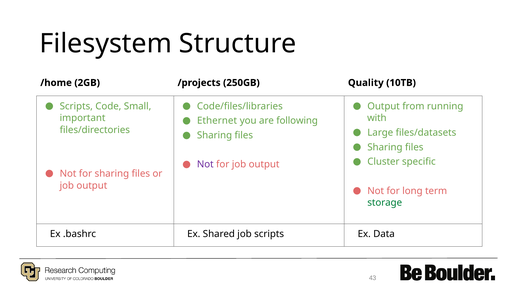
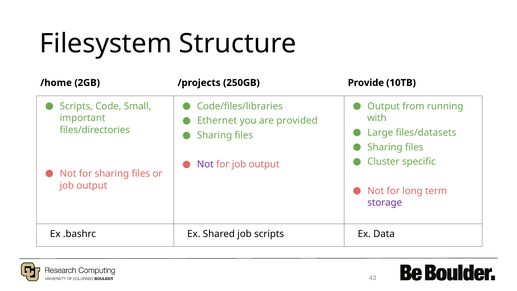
Quality: Quality -> Provide
following: following -> provided
storage colour: green -> purple
